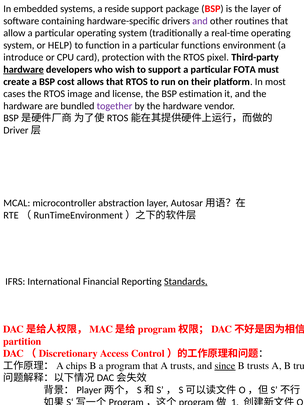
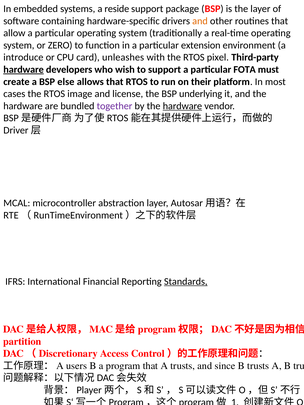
and at (200, 21) colour: purple -> orange
HELP: HELP -> ZERO
functions: functions -> extension
protection: protection -> unleashes
cost: cost -> else
estimation: estimation -> underlying
hardware at (182, 106) underline: none -> present
chips: chips -> users
since underline: present -> none
